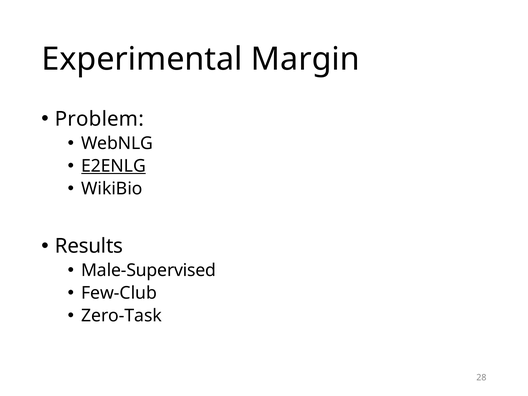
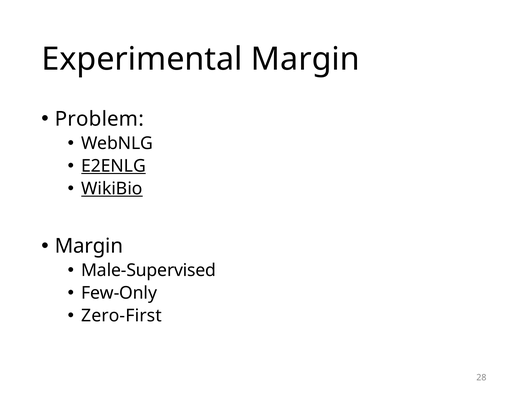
WikiBio underline: none -> present
Results at (89, 246): Results -> Margin
Few-Club: Few-Club -> Few-Only
Zero-Task: Zero-Task -> Zero-First
